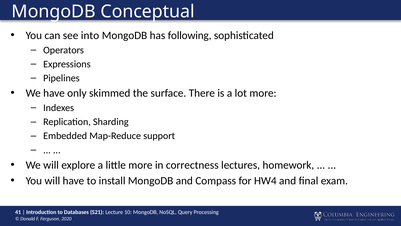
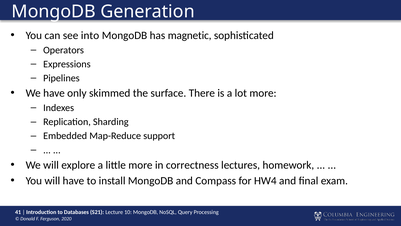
Conceptual: Conceptual -> Generation
following: following -> magnetic
